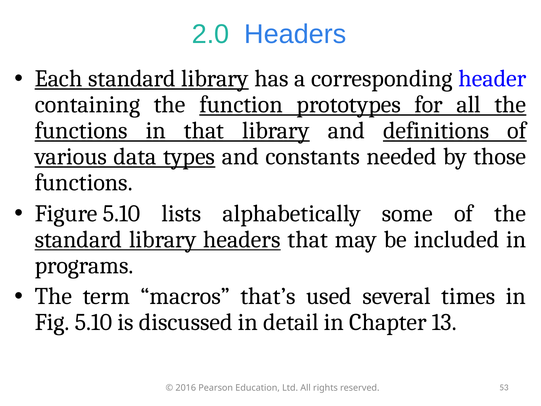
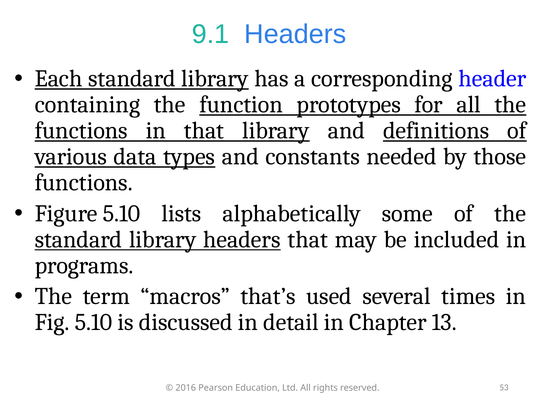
2.0: 2.0 -> 9.1
